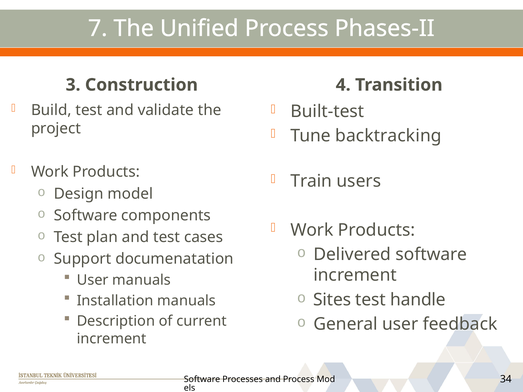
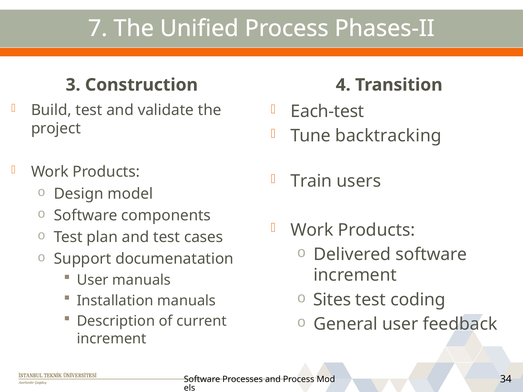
Built-test: Built-test -> Each-test
handle: handle -> coding
